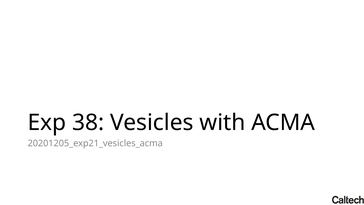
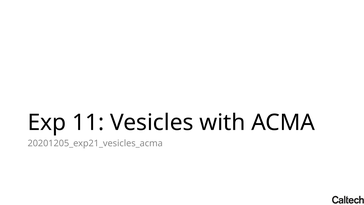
38: 38 -> 11
